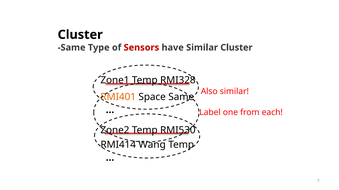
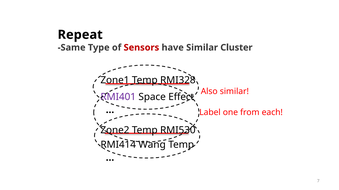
Cluster at (80, 35): Cluster -> Repeat
RMI401 colour: orange -> purple
Space Same: Same -> Effect
